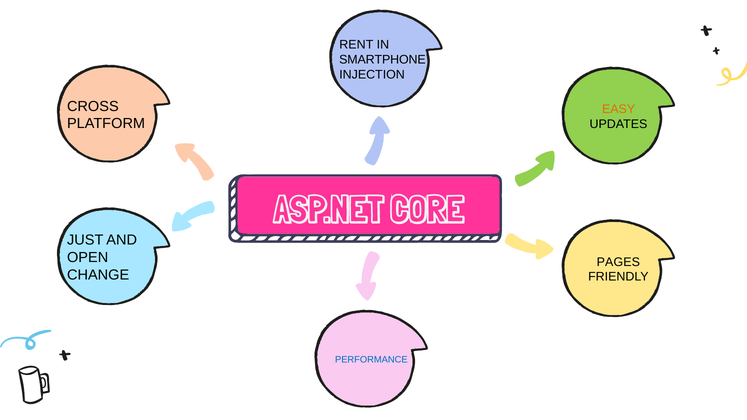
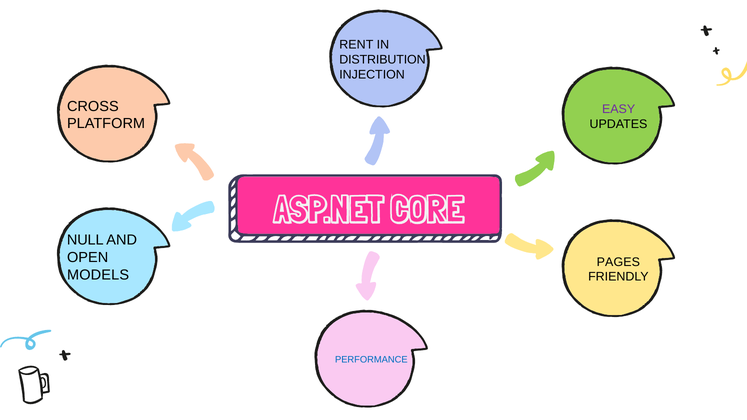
SMARTPHONE: SMARTPHONE -> DISTRIBUTION
EASY colour: orange -> purple
JUST: JUST -> NULL
CHANGE: CHANGE -> MODELS
